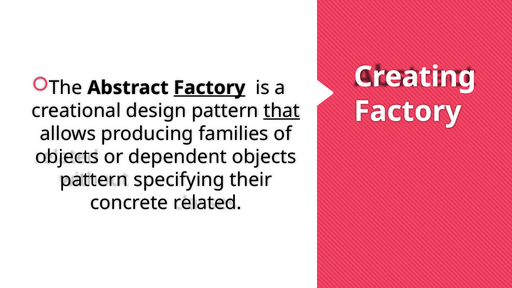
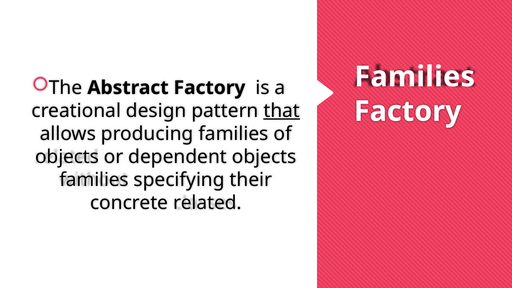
Creating at (415, 77): Creating -> Families
Factory at (209, 88) underline: present -> none
pattern at (94, 180): pattern -> families
